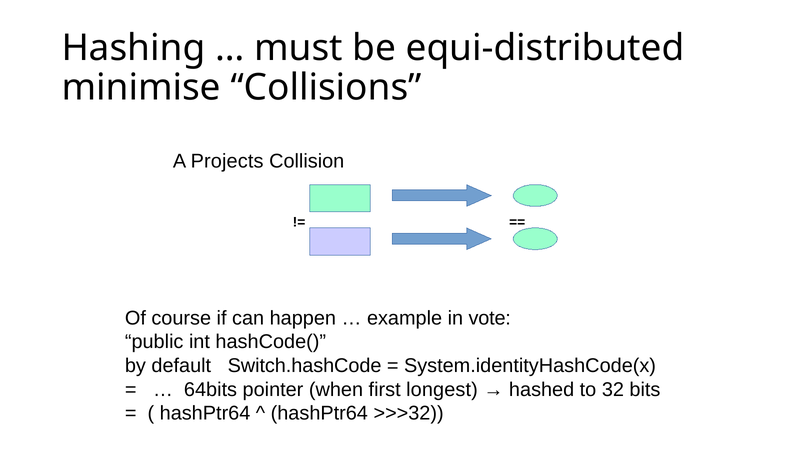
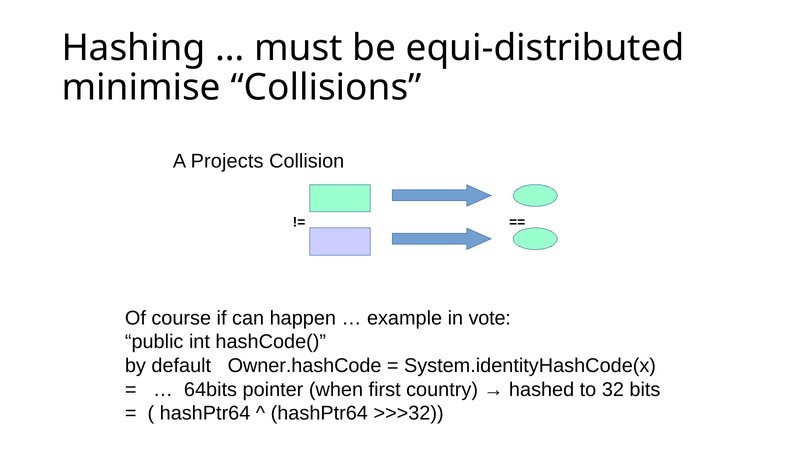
Switch.hashCode: Switch.hashCode -> Owner.hashCode
longest: longest -> country
